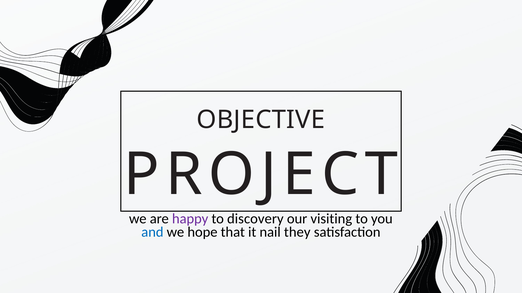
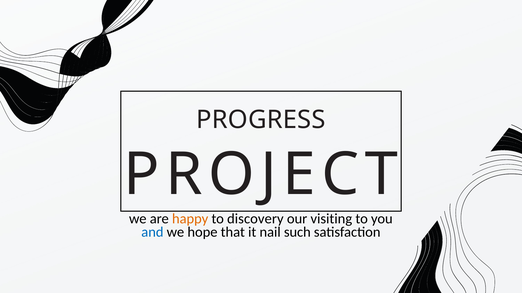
OBJECTIVE: OBJECTIVE -> PROGRESS
happy colour: purple -> orange
they: they -> such
